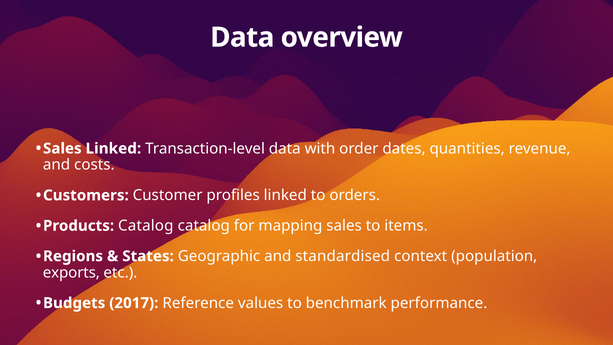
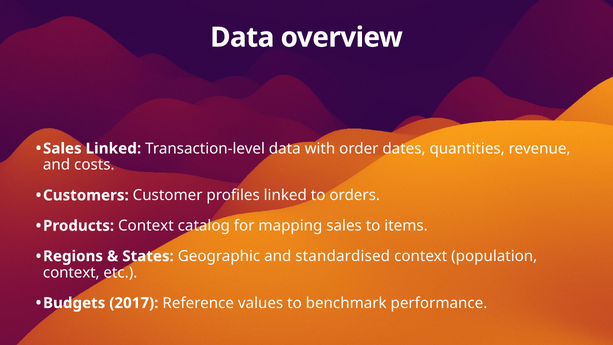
Products Catalog: Catalog -> Context
exports at (71, 272): exports -> context
